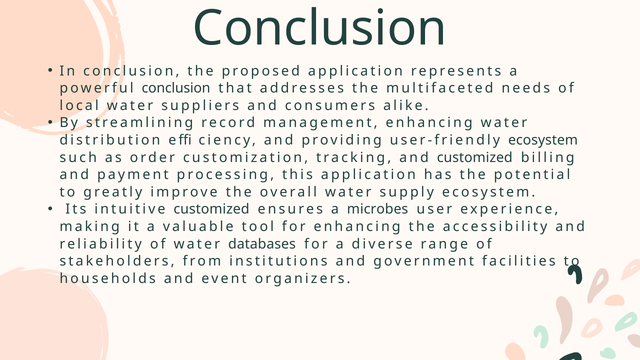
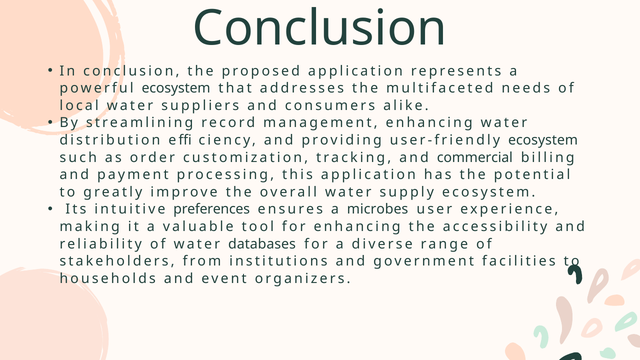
powerful conclusion: conclusion -> ecosystem
and customized: customized -> commercial
intuitive customized: customized -> preferences
